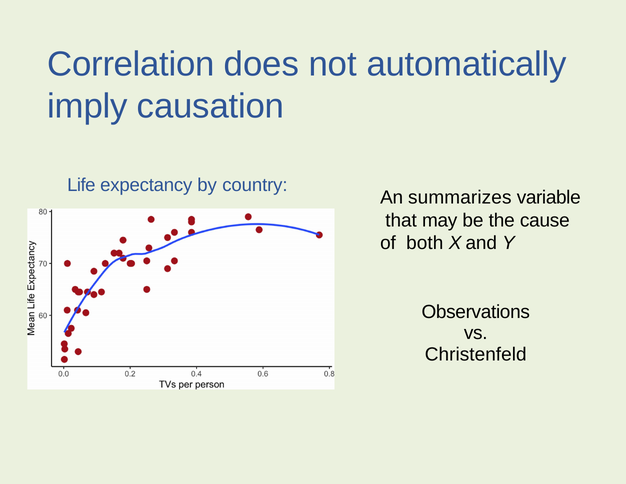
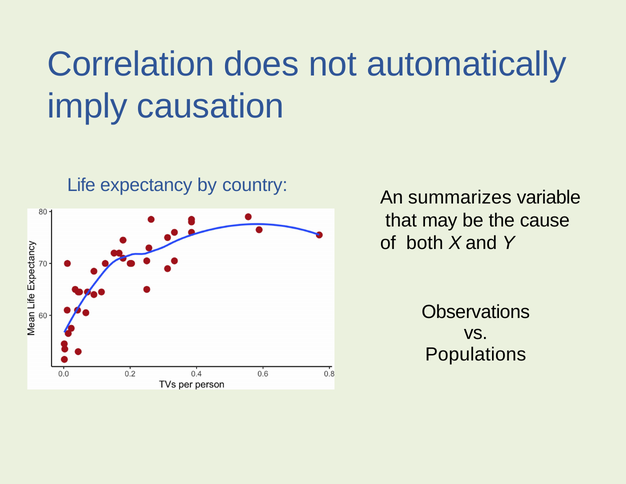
Christenfeld: Christenfeld -> Populations
